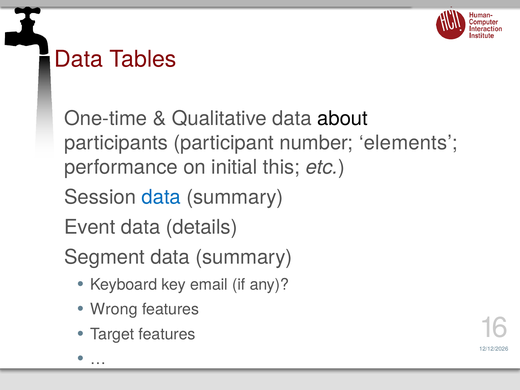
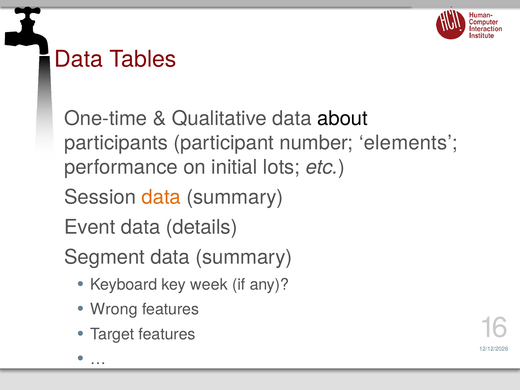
this: this -> lots
data at (161, 197) colour: blue -> orange
email: email -> week
